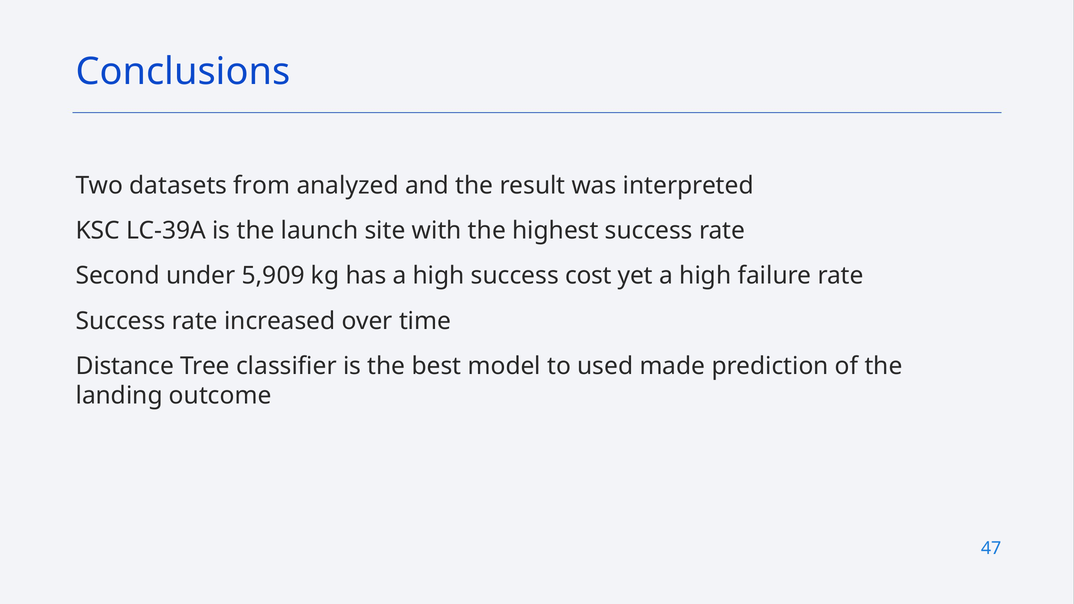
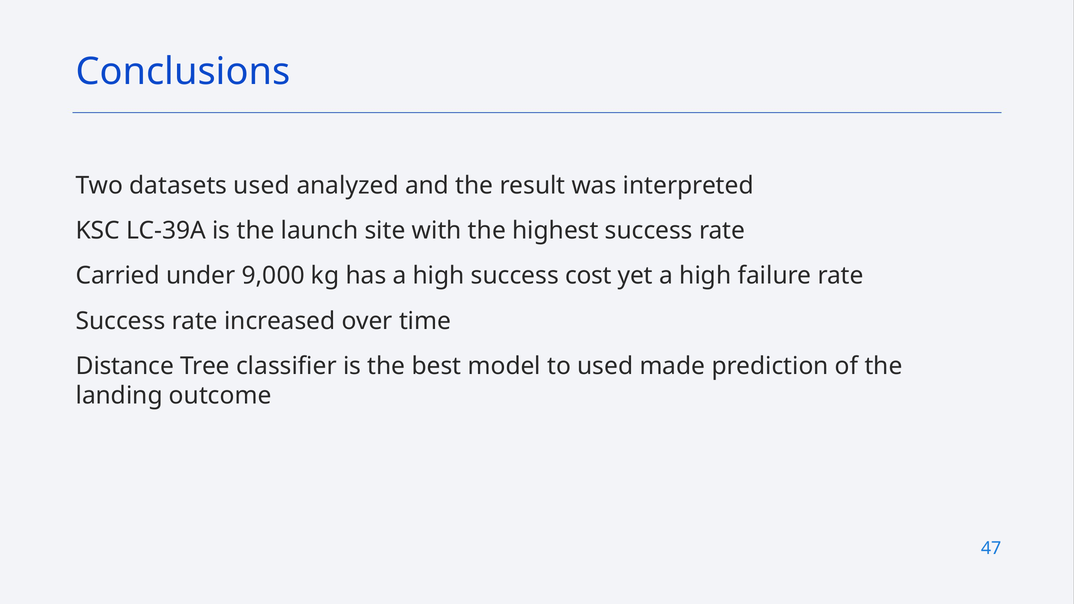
datasets from: from -> used
Second: Second -> Carried
5,909: 5,909 -> 9,000
